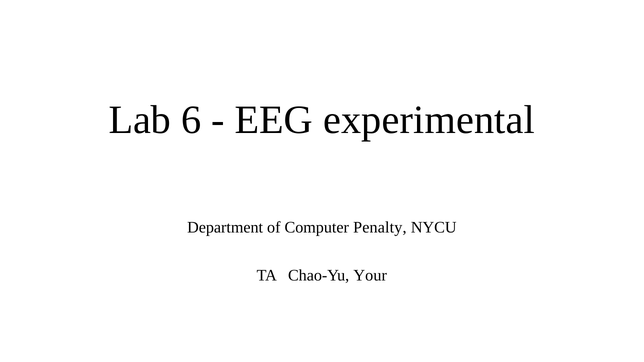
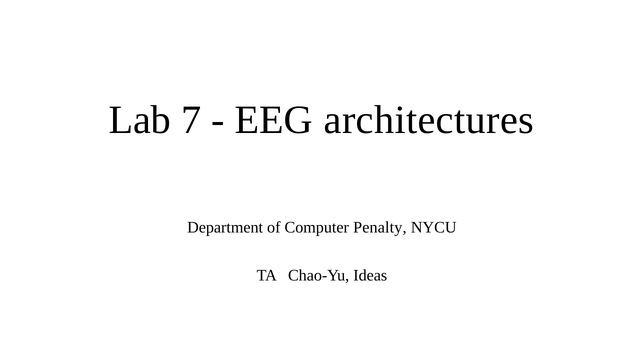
6: 6 -> 7
experimental: experimental -> architectures
Your: Your -> Ideas
